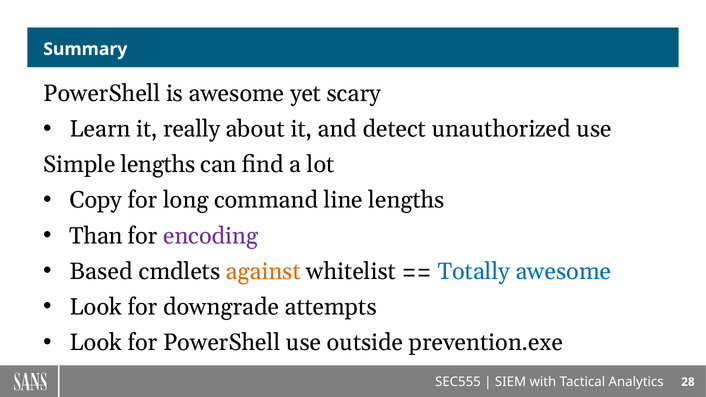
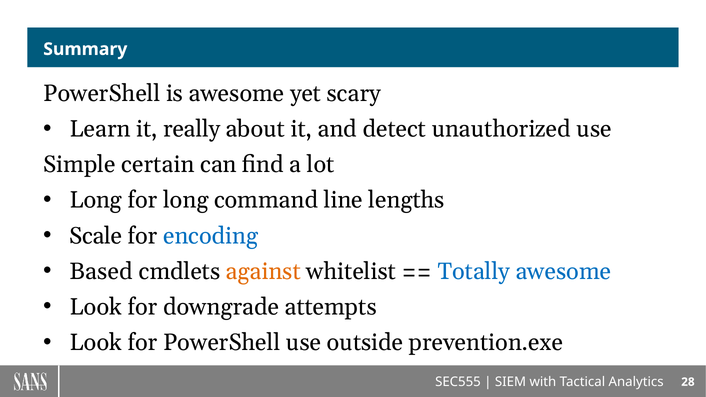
Simple lengths: lengths -> certain
Copy at (96, 200): Copy -> Long
Than: Than -> Scale
encoding colour: purple -> blue
